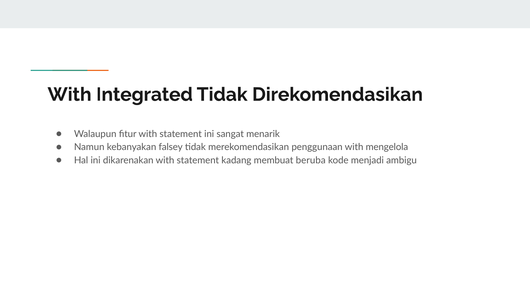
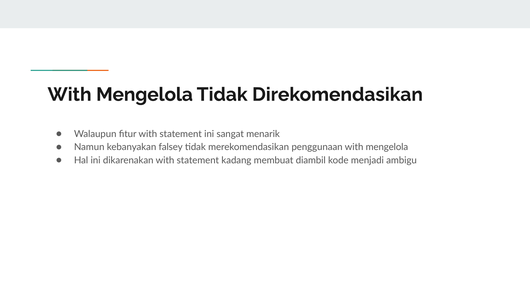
Integrated at (144, 95): Integrated -> Mengelola
beruba: beruba -> diambil
